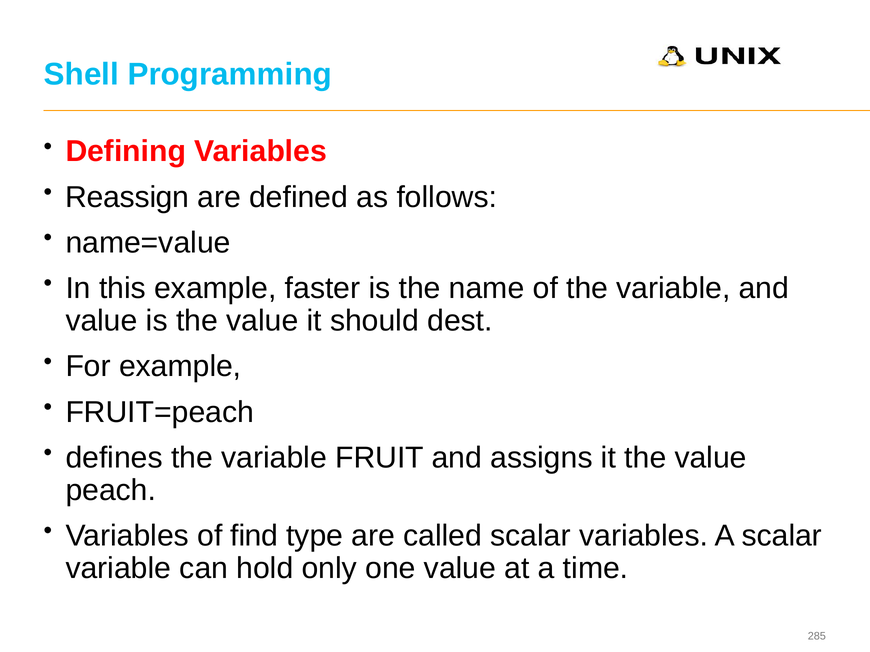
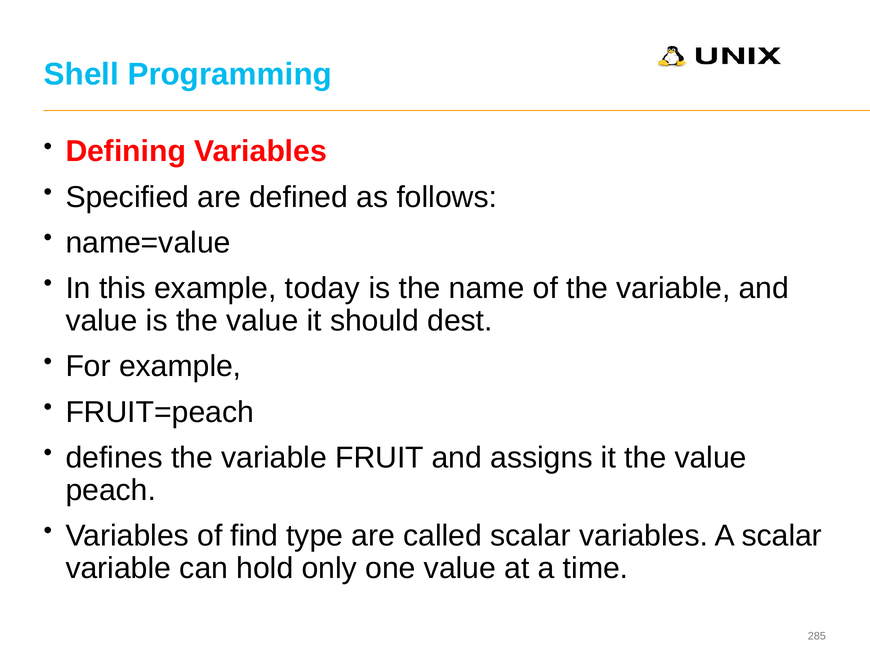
Reassign: Reassign -> Specified
faster: faster -> today
